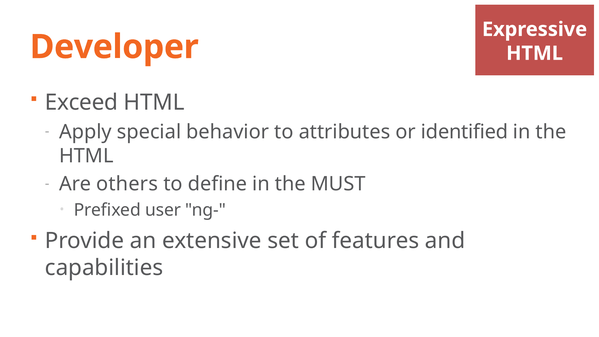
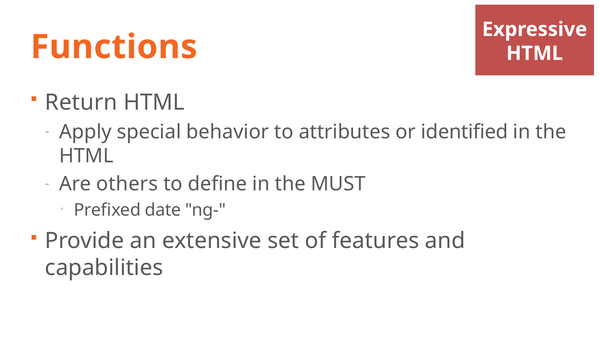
Developer: Developer -> Functions
Exceed: Exceed -> Return
user: user -> date
